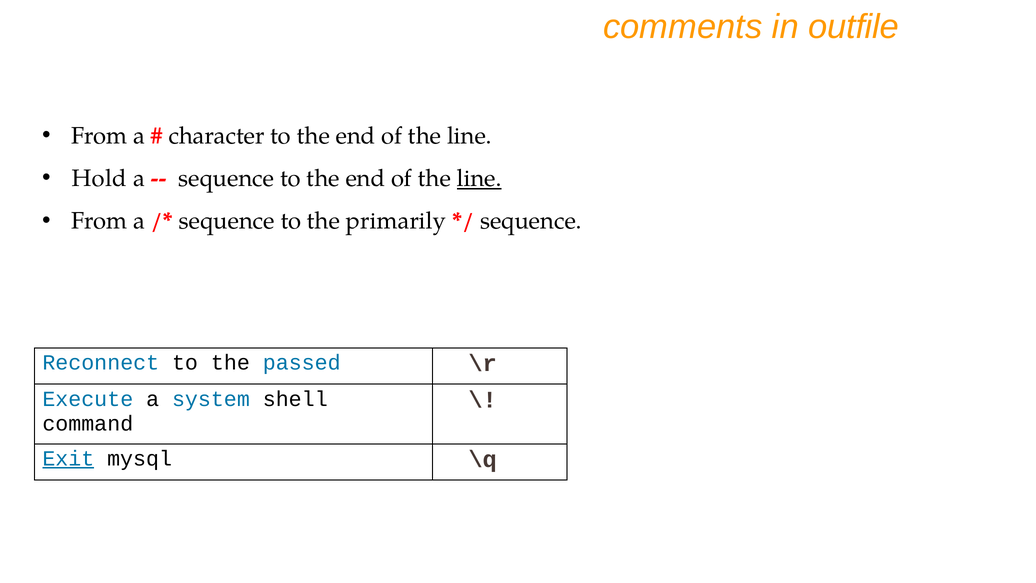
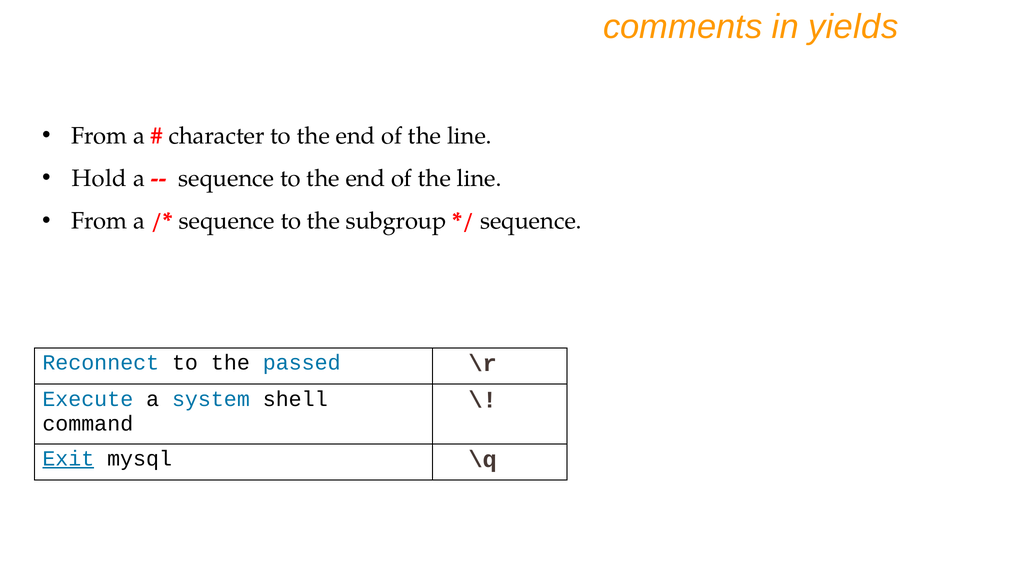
outfile: outfile -> yields
line at (479, 178) underline: present -> none
primarily: primarily -> subgroup
